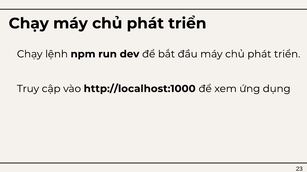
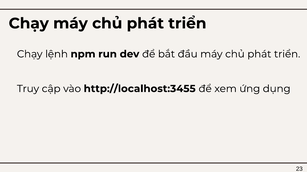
http://localhost:1000: http://localhost:1000 -> http://localhost:3455
